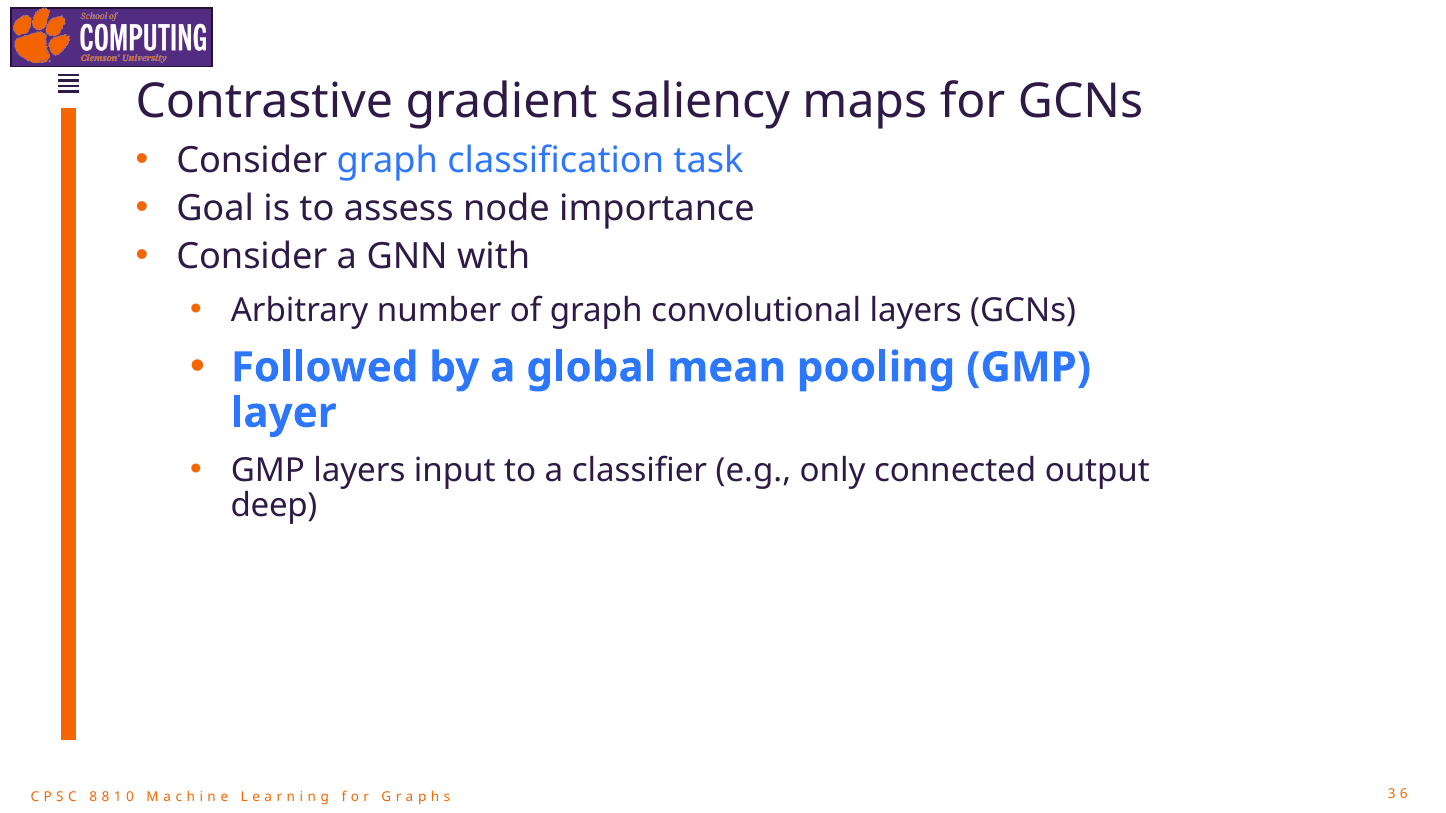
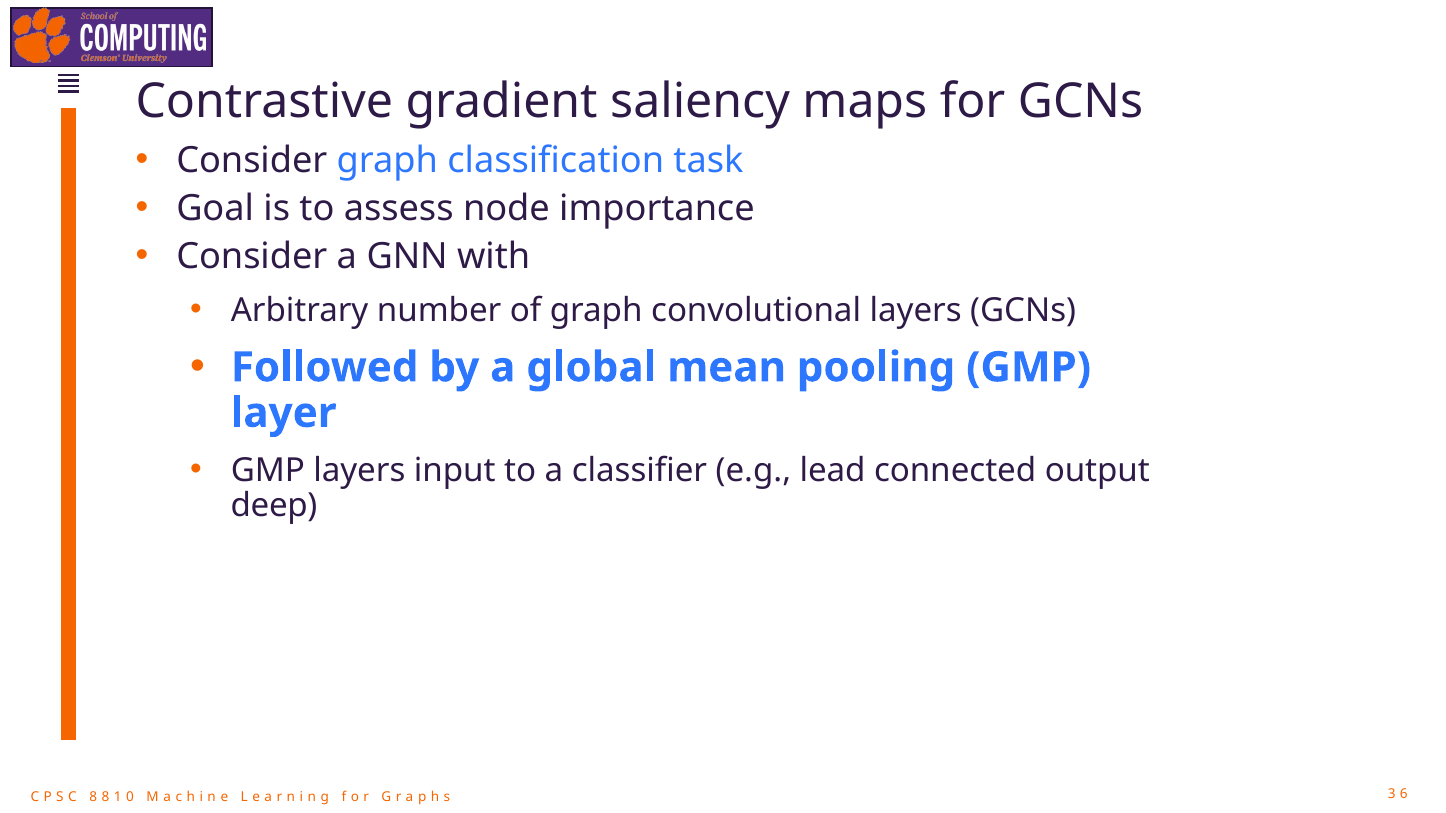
only: only -> lead
